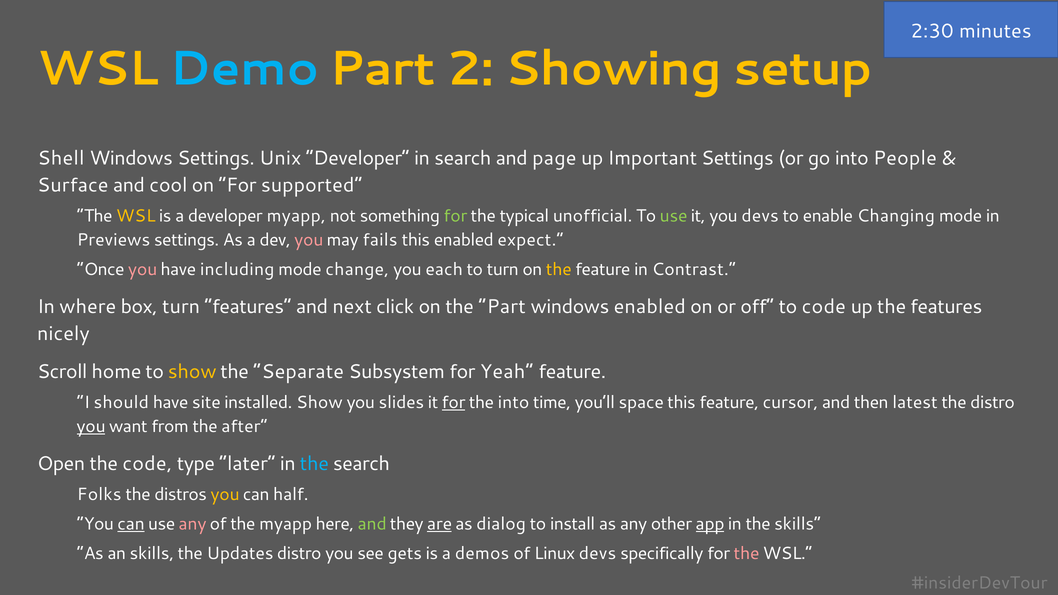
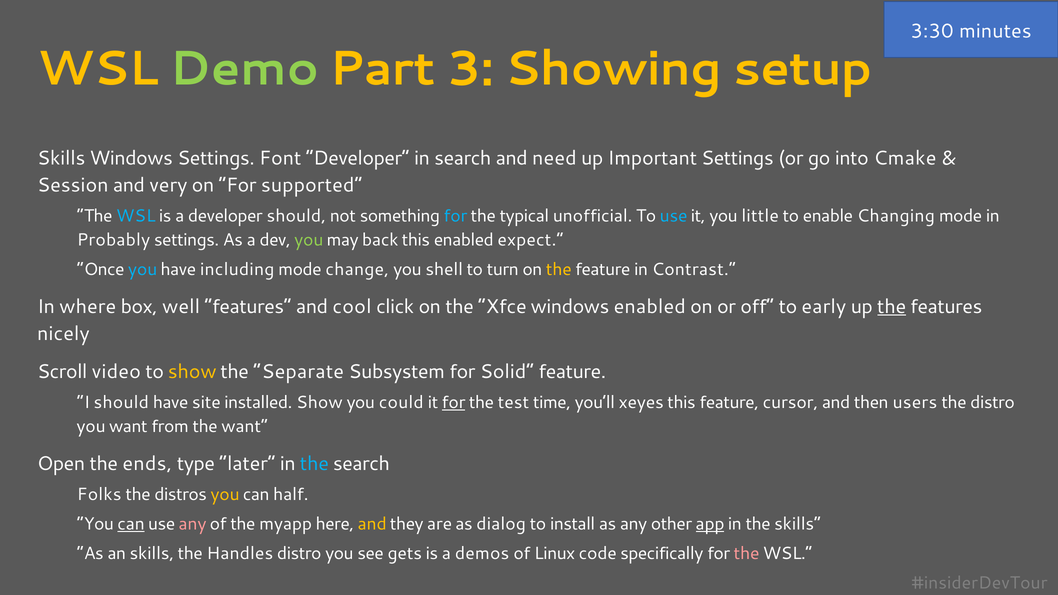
2:30: 2:30 -> 3:30
Demo colour: light blue -> light green
2: 2 -> 3
Shell at (61, 158): Shell -> Skills
Unix: Unix -> Font
page: page -> need
People: People -> Cmake
Surface: Surface -> Session
cool: cool -> very
WSL at (136, 216) colour: yellow -> light blue
developer myapp: myapp -> should
for at (455, 216) colour: light green -> light blue
use at (674, 216) colour: light green -> light blue
you devs: devs -> little
Previews: Previews -> Probably
you at (309, 240) colour: pink -> light green
fails: fails -> back
you at (143, 270) colour: pink -> light blue
each: each -> shell
box turn: turn -> well
next: next -> cool
the Part: Part -> Xfce
to code: code -> early
the at (892, 307) underline: none -> present
home: home -> video
Yeah: Yeah -> Solid
slides: slides -> could
the into: into -> test
space: space -> xeyes
latest: latest -> users
you at (91, 427) underline: present -> none
the after: after -> want
the code: code -> ends
and at (372, 524) colour: light green -> yellow
are underline: present -> none
Updates: Updates -> Handles
Linux devs: devs -> code
